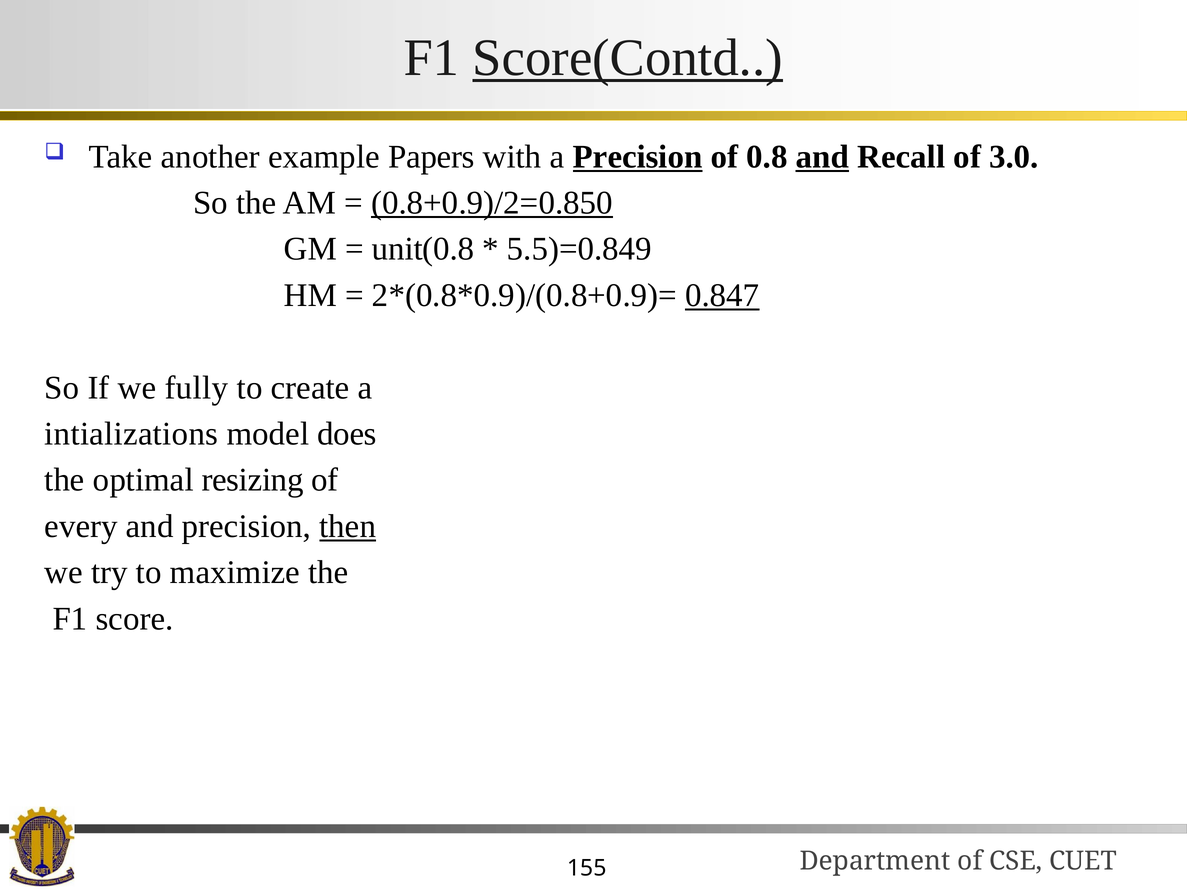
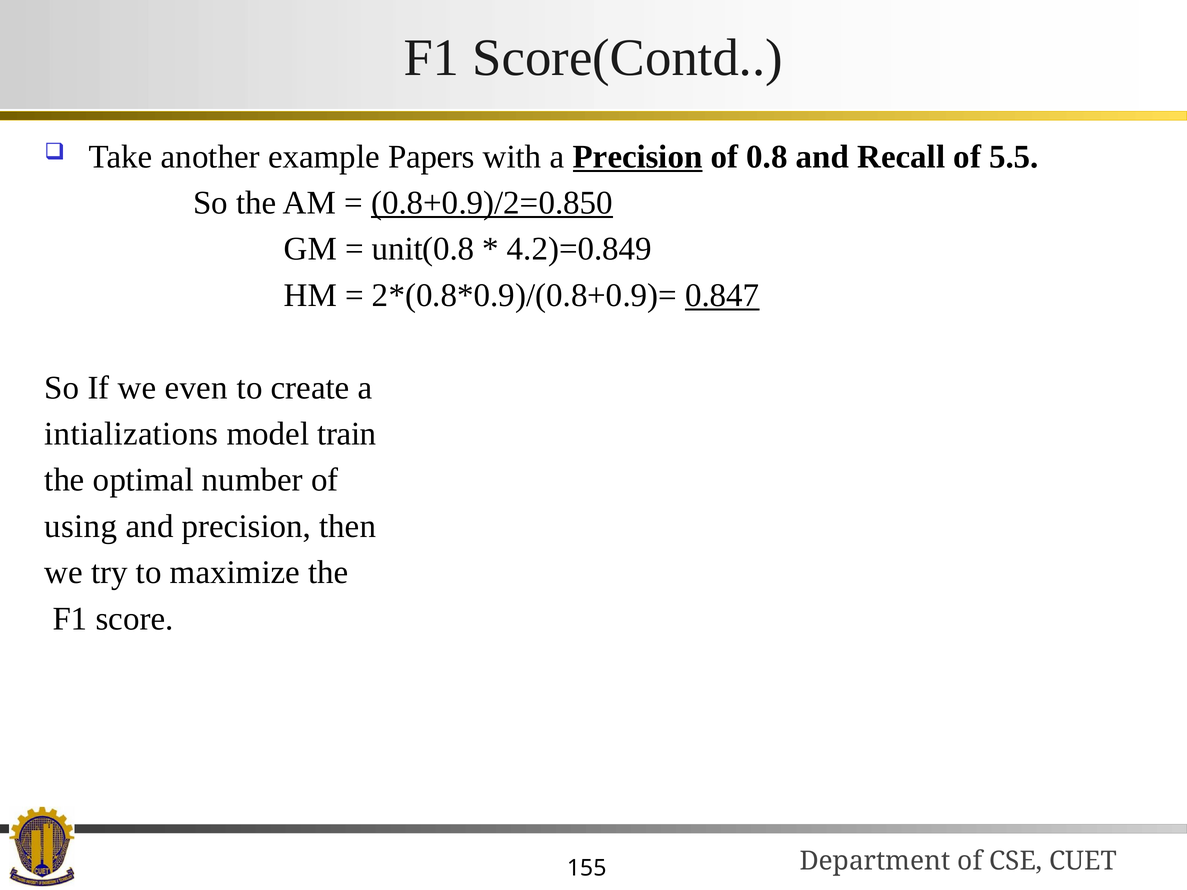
Score(Contd underline: present -> none
and at (822, 157) underline: present -> none
3.0: 3.0 -> 5.5
5.5)=0.849: 5.5)=0.849 -> 4.2)=0.849
fully: fully -> even
does: does -> train
resizing: resizing -> number
every: every -> using
then underline: present -> none
